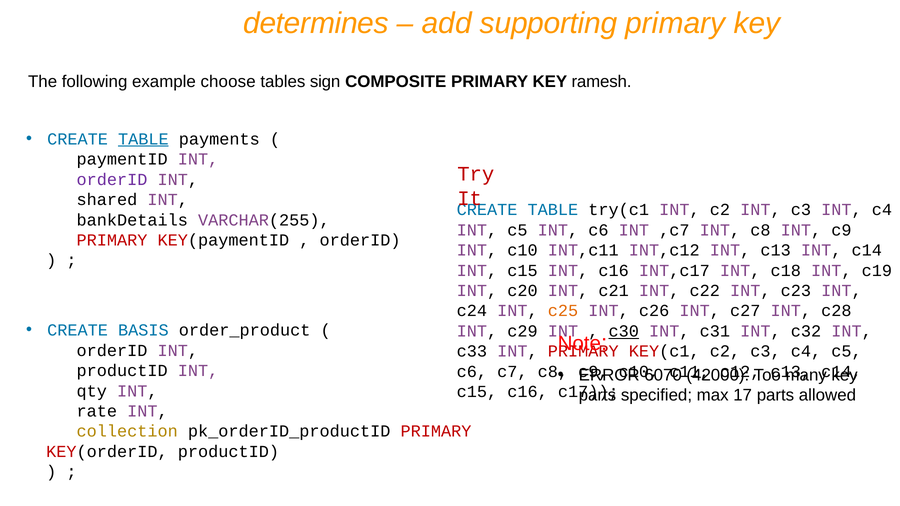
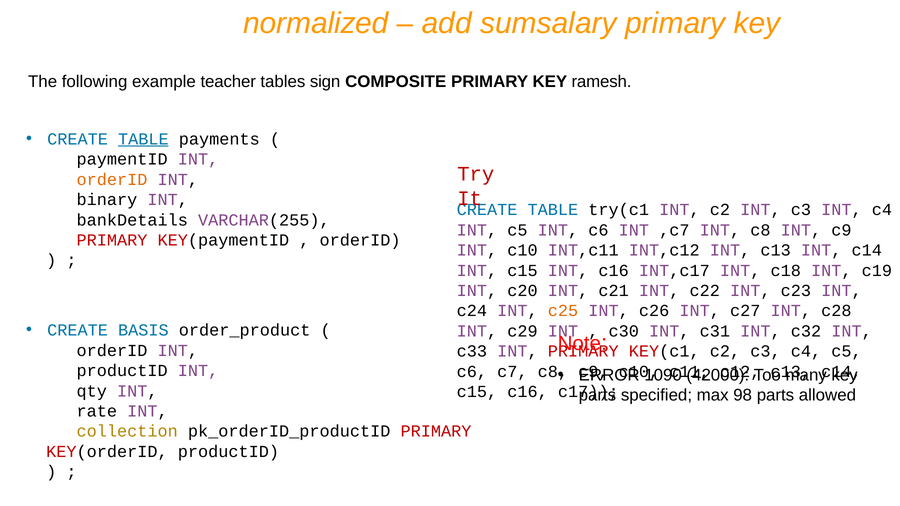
determines: determines -> normalized
supporting: supporting -> sumsalary
choose: choose -> teacher
orderID at (112, 180) colour: purple -> orange
shared: shared -> binary
c30 underline: present -> none
6070: 6070 -> 1090
17: 17 -> 98
